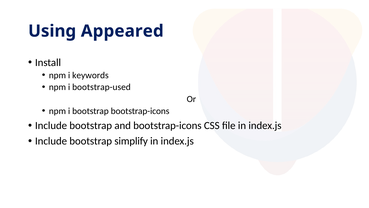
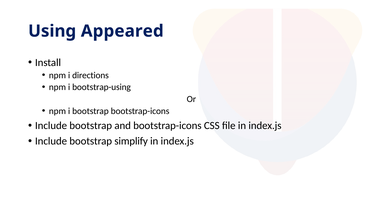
keywords: keywords -> directions
bootstrap-used: bootstrap-used -> bootstrap-using
